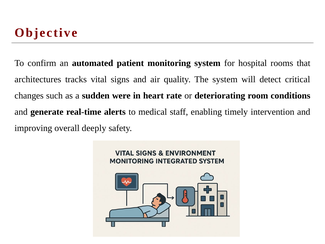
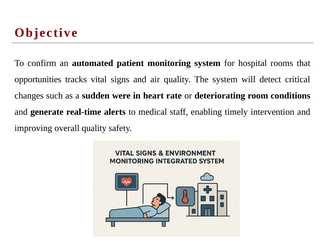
architectures: architectures -> opportunities
overall deeply: deeply -> quality
